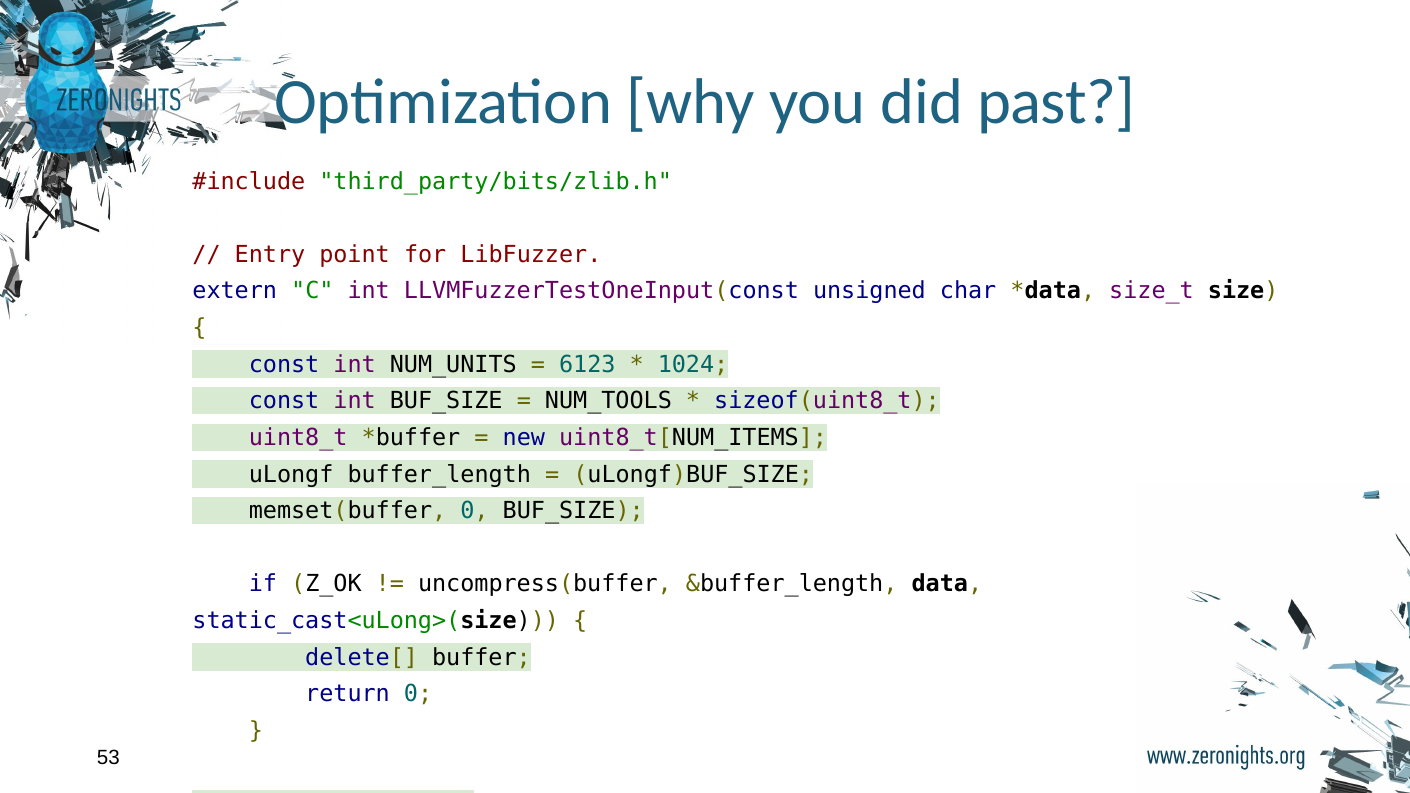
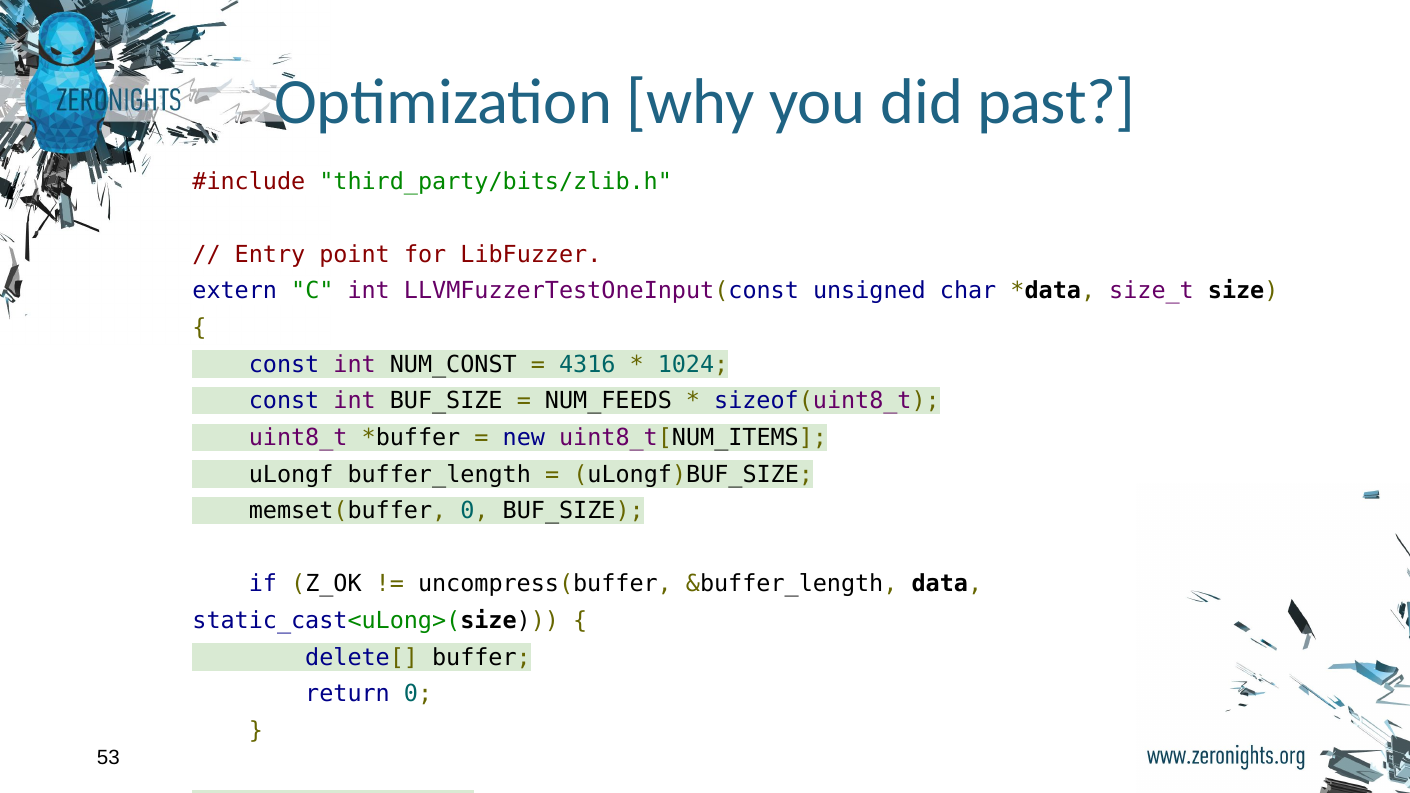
NUM_UNITS: NUM_UNITS -> NUM_CONST
6123: 6123 -> 4316
NUM_TOOLS: NUM_TOOLS -> NUM_FEEDS
